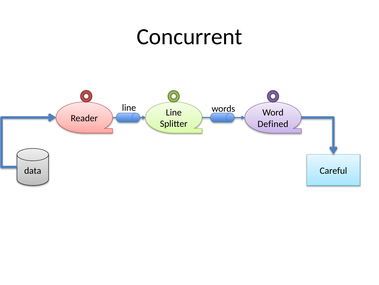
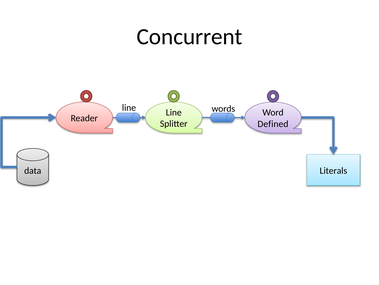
Careful: Careful -> Literals
